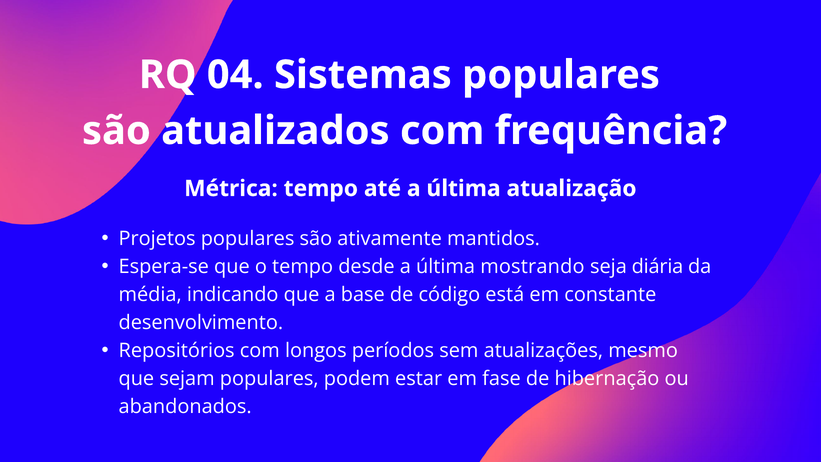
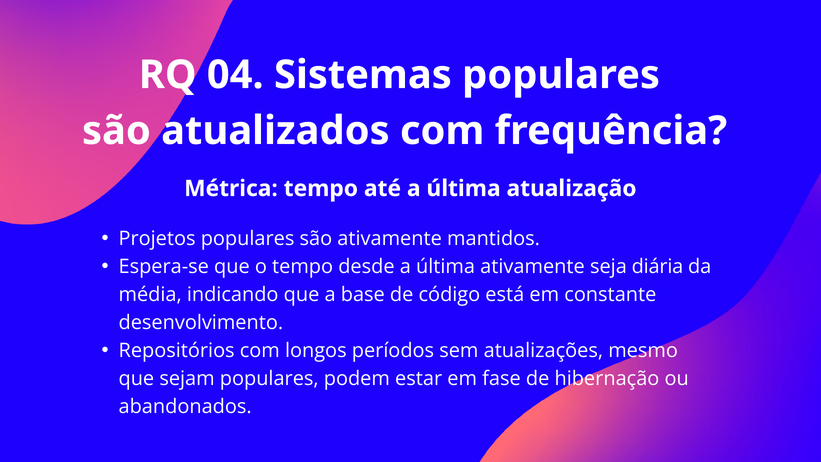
mostrando at (532, 267): mostrando -> ativamente
